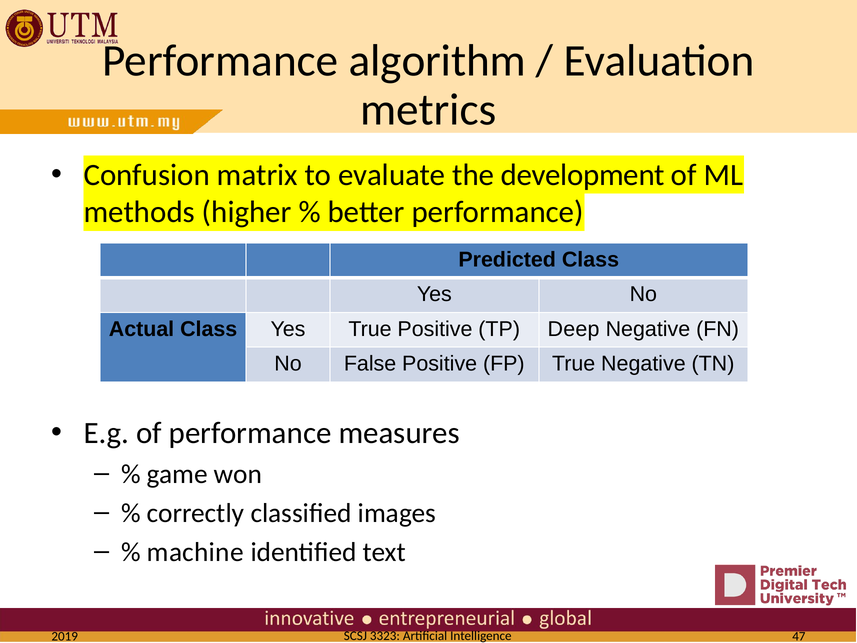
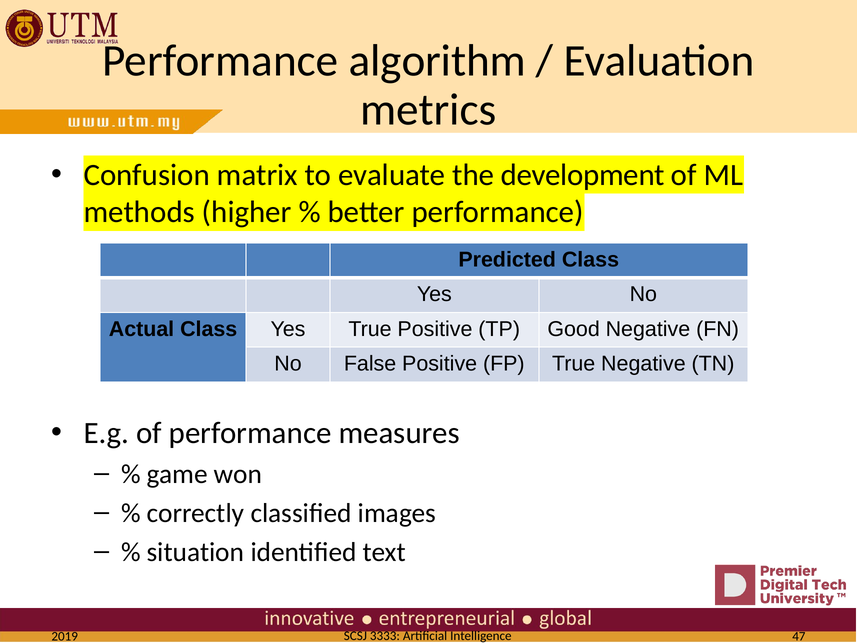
Deep: Deep -> Good
machine: machine -> situation
3323: 3323 -> 3333
